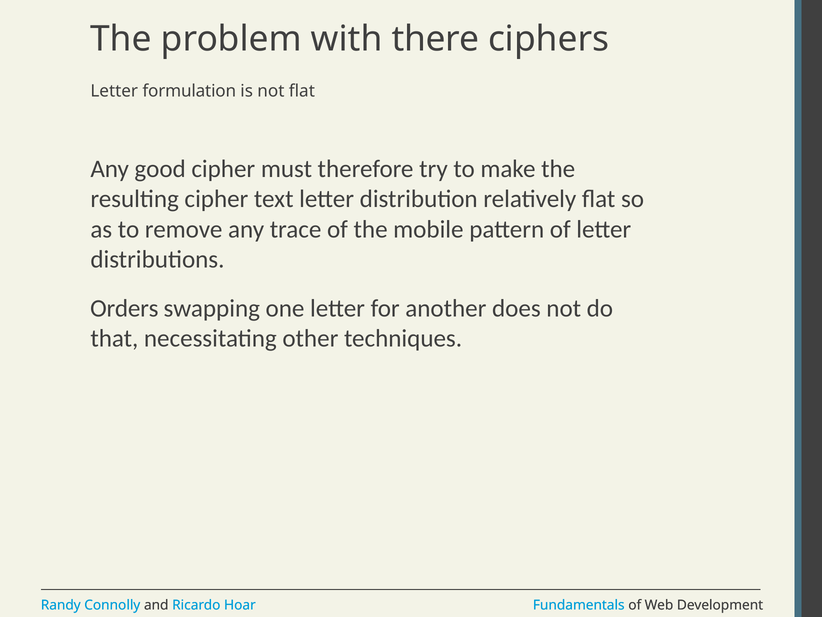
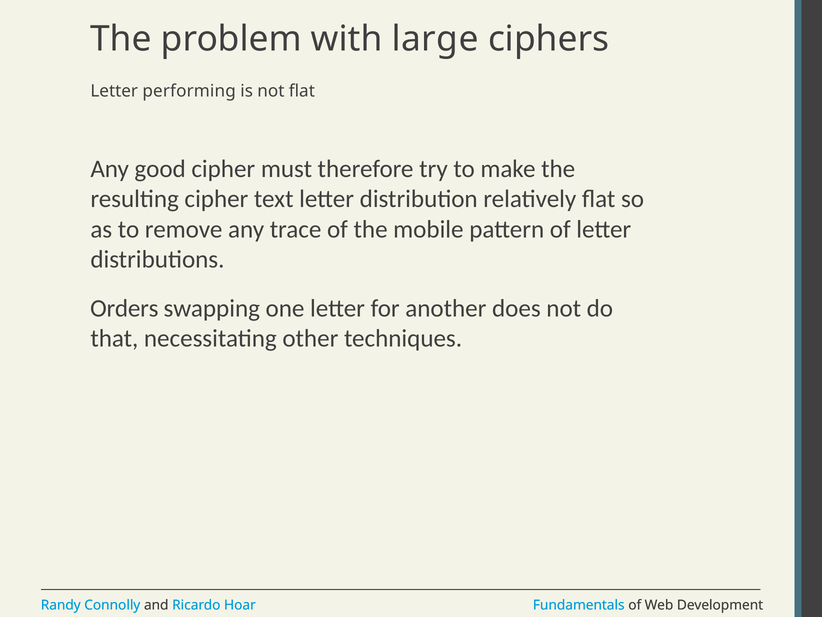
there: there -> large
formulation: formulation -> performing
